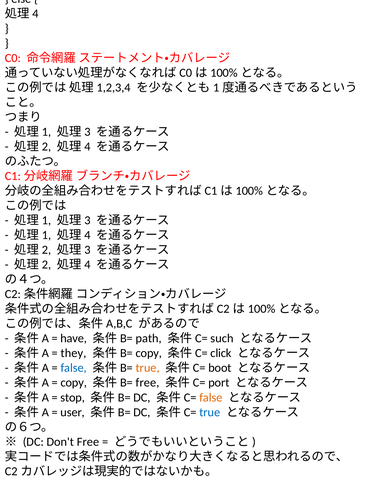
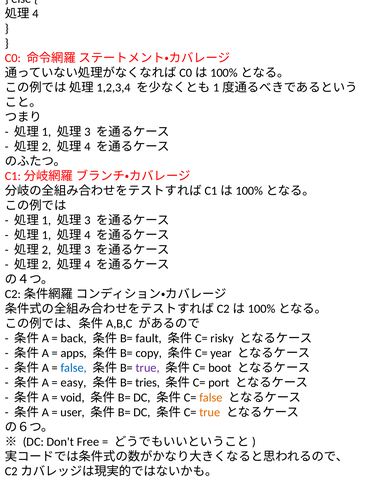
have: have -> back
path: path -> fault
such: such -> risky
they: they -> apps
click: click -> year
true at (148, 368) colour: orange -> purple
copy at (74, 383): copy -> easy
free at (148, 383): free -> tries
stop at (73, 397): stop -> void
true at (210, 412) colour: blue -> orange
